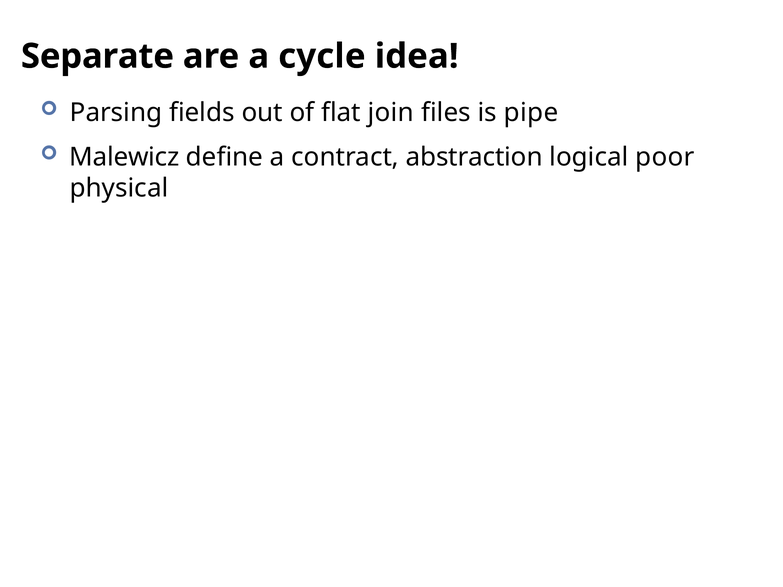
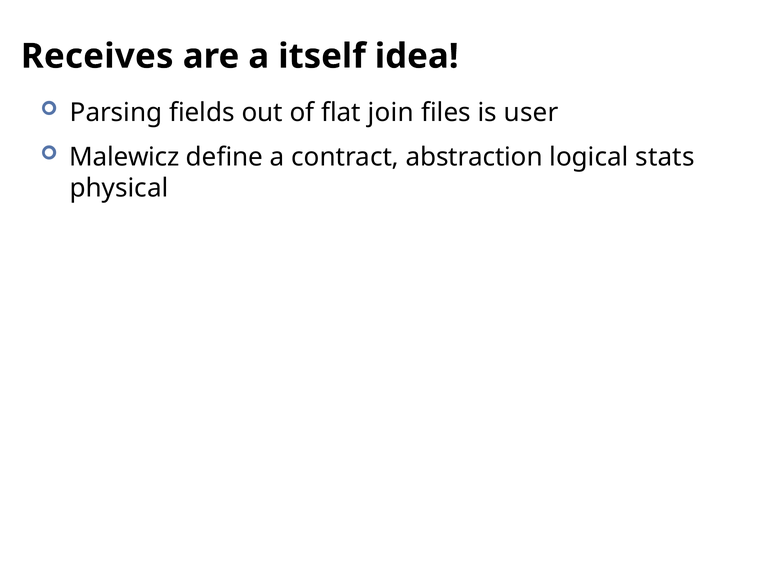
Separate: Separate -> Receives
cycle: cycle -> itself
pipe: pipe -> user
poor: poor -> stats
